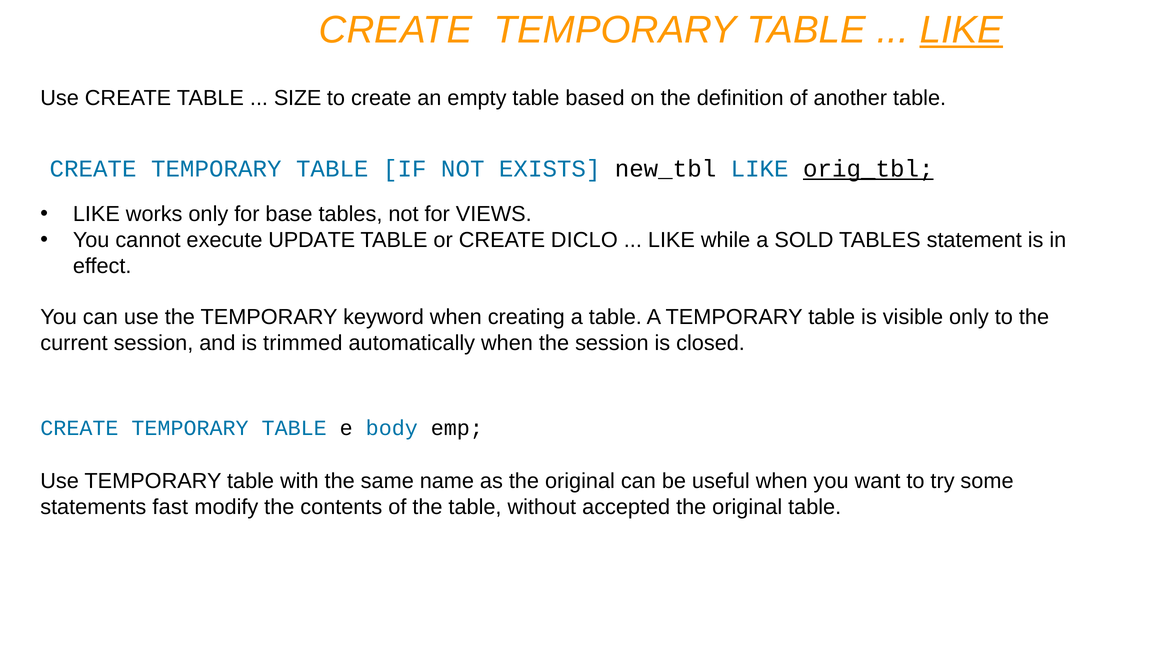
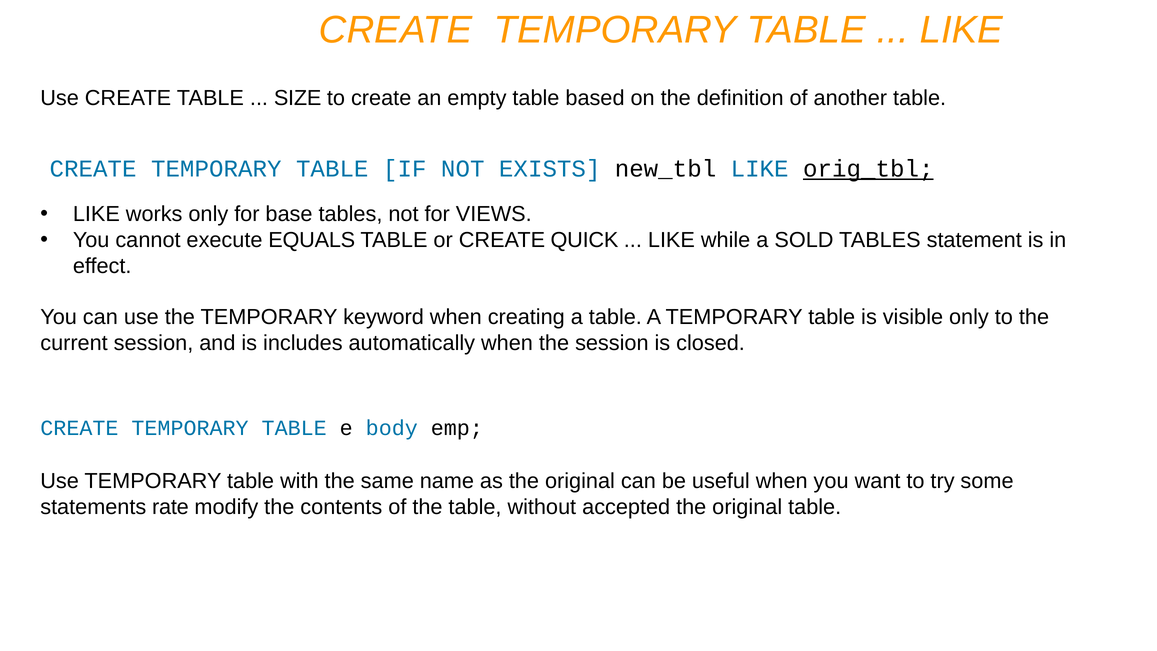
LIKE at (961, 30) underline: present -> none
UPDATE: UPDATE -> EQUALS
DICLO: DICLO -> QUICK
trimmed: trimmed -> includes
fast: fast -> rate
